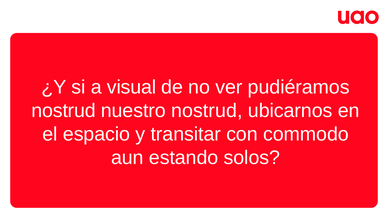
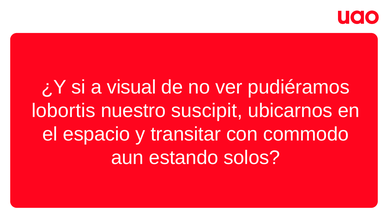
nostrud at (64, 111): nostrud -> lobortis
nuestro nostrud: nostrud -> suscipit
